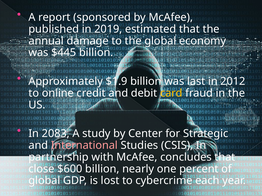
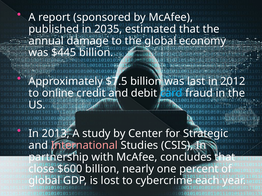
2019: 2019 -> 2035
$1.9: $1.9 -> $7.5
card colour: yellow -> light blue
2083: 2083 -> 2013
